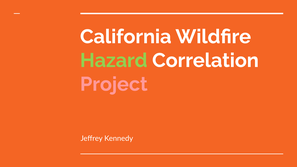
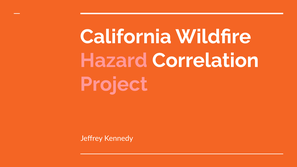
Hazard colour: light green -> pink
